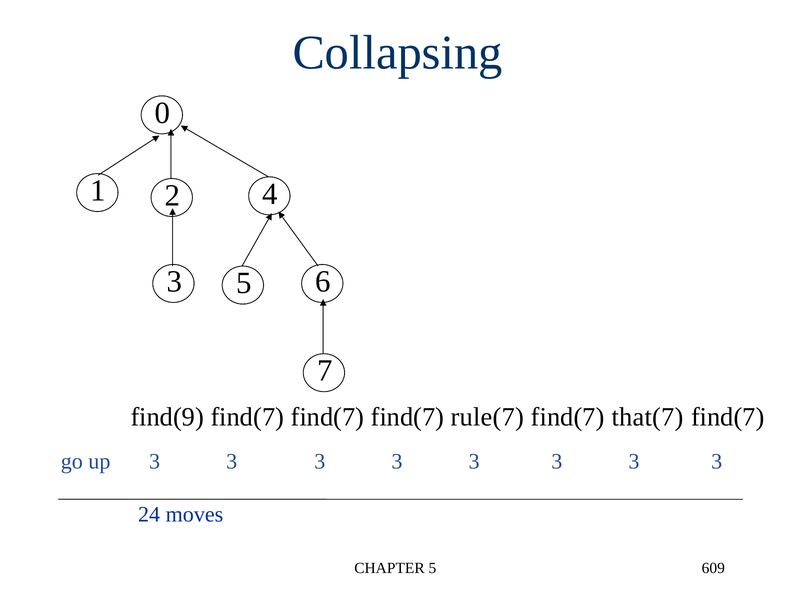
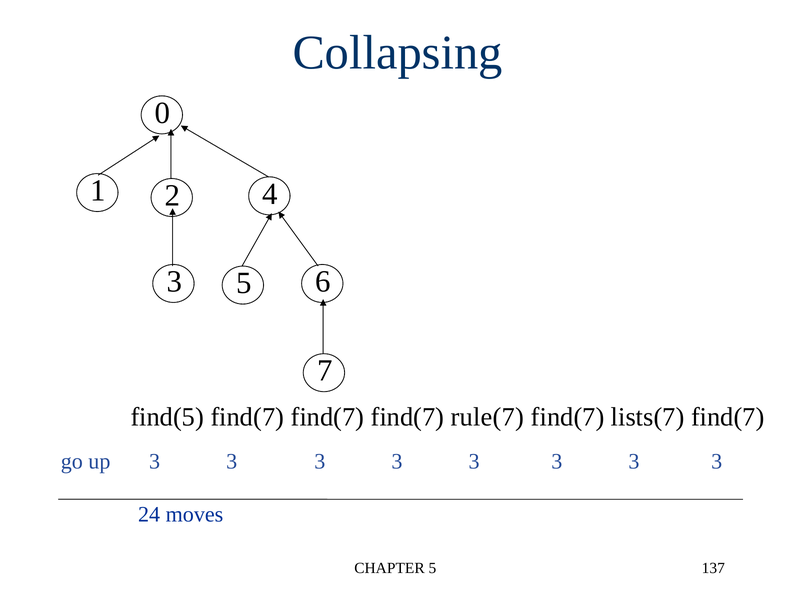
find(9: find(9 -> find(5
that(7: that(7 -> lists(7
609: 609 -> 137
